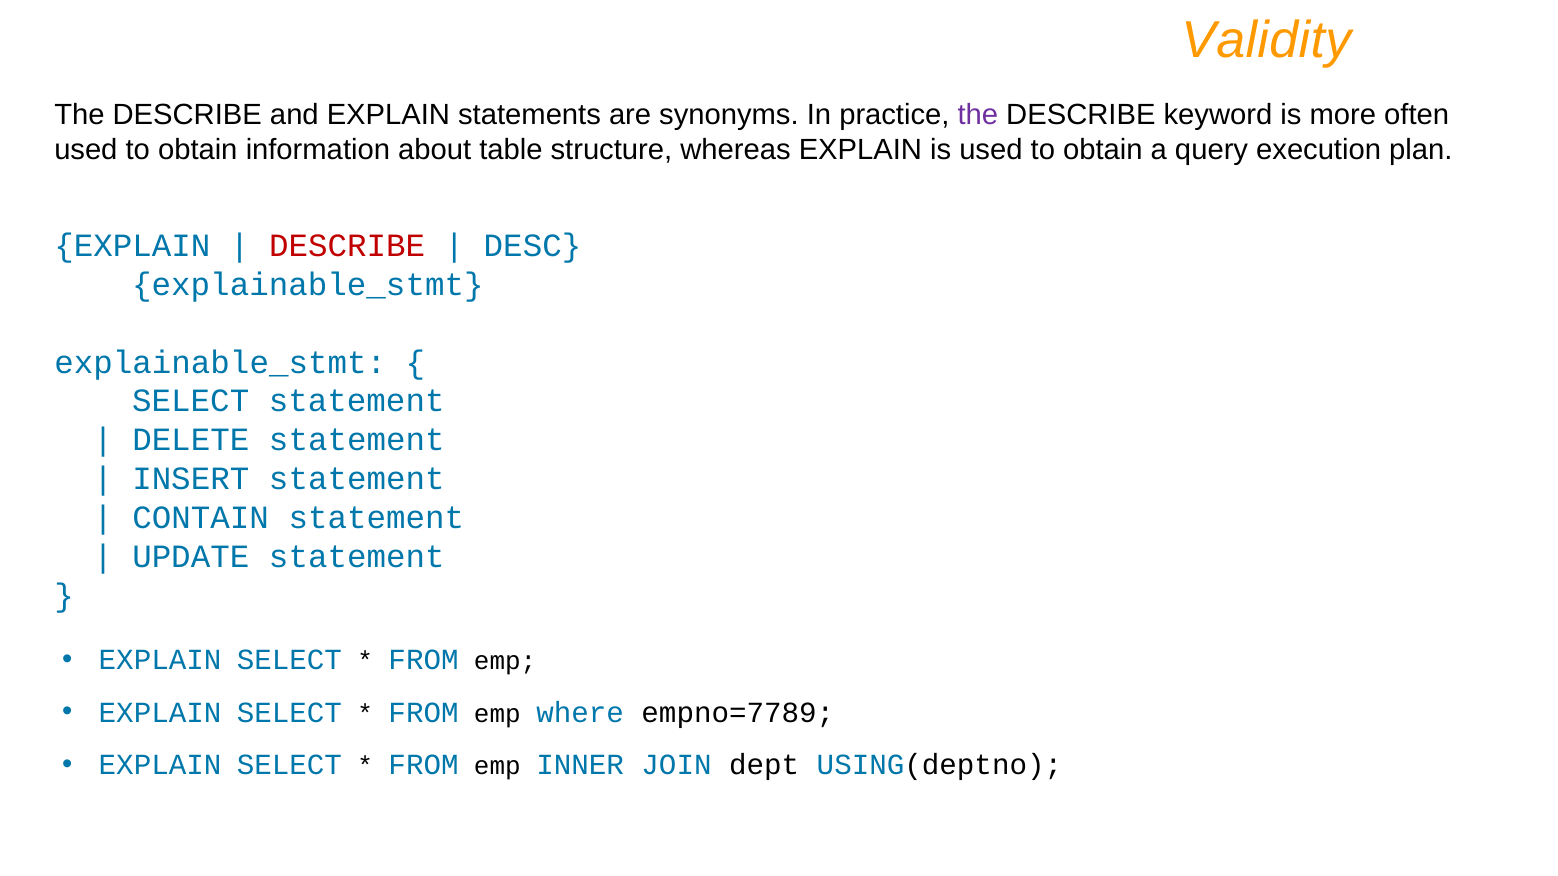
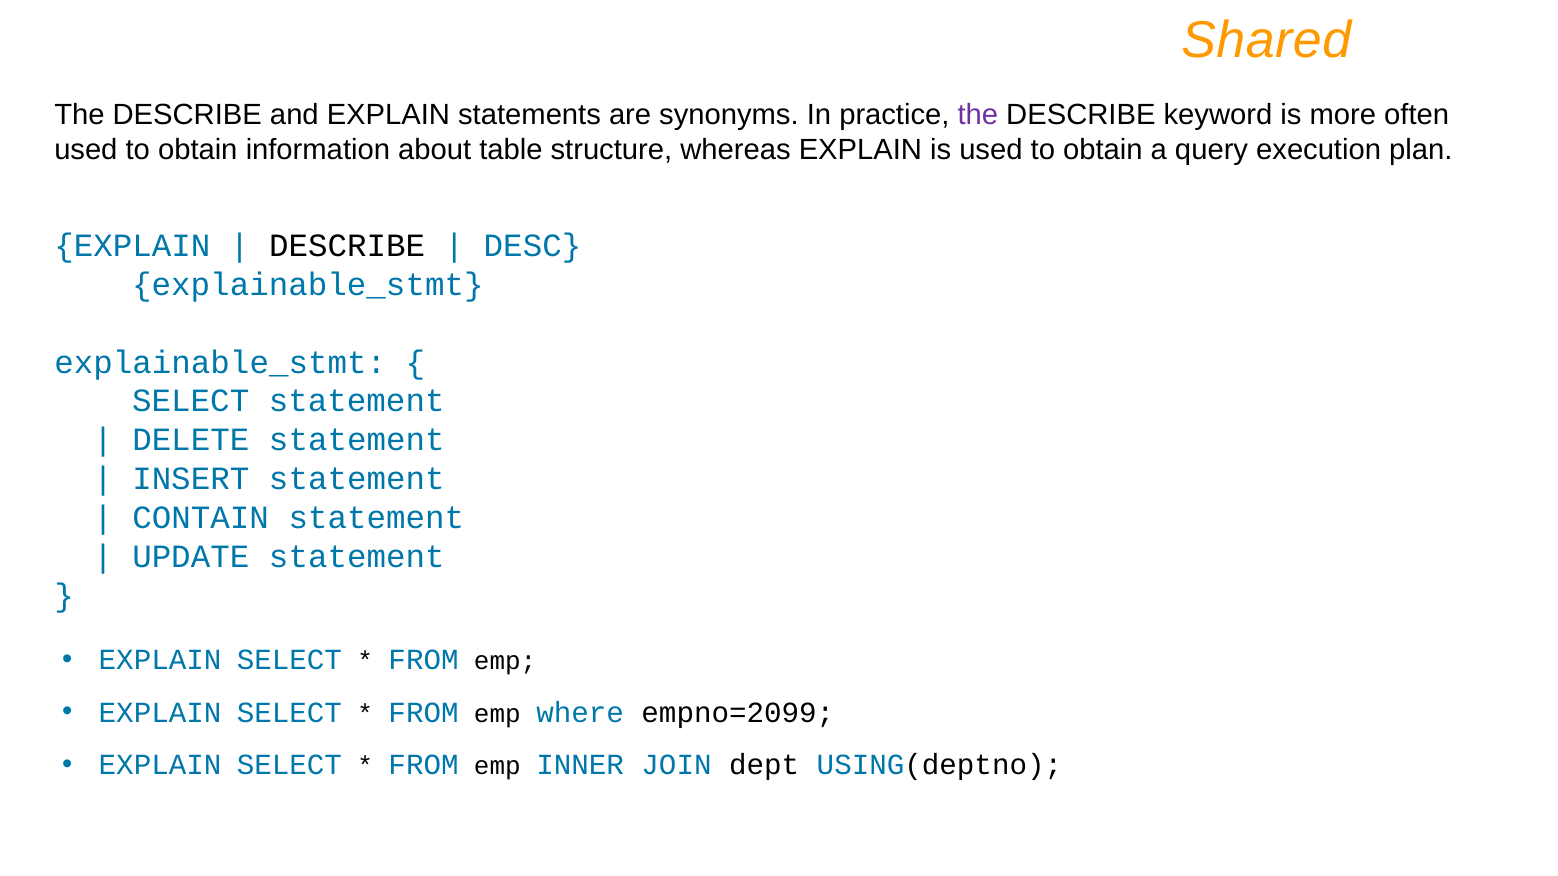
Validity: Validity -> Shared
DESCRIBE at (347, 246) colour: red -> black
empno=7789: empno=7789 -> empno=2099
